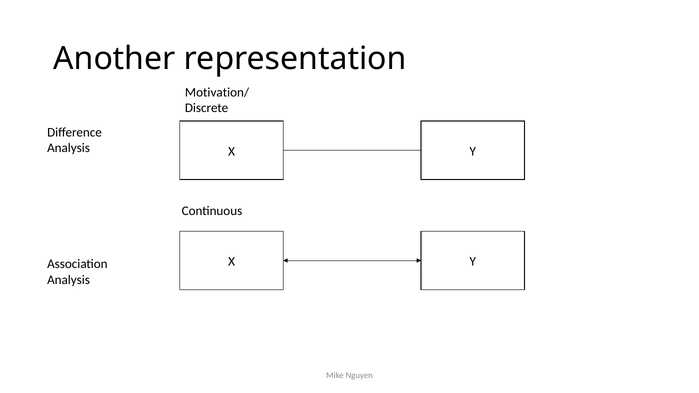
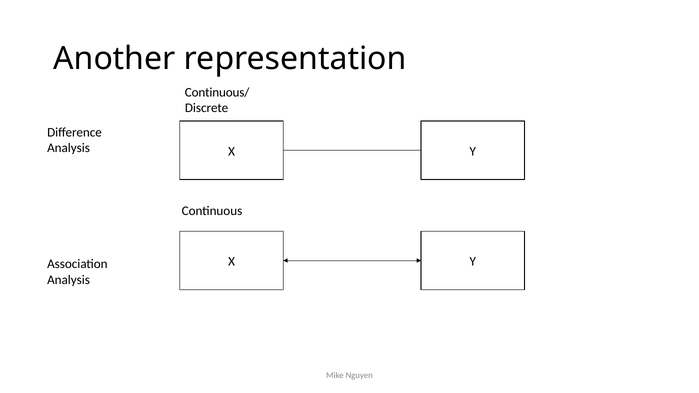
Motivation/: Motivation/ -> Continuous/
